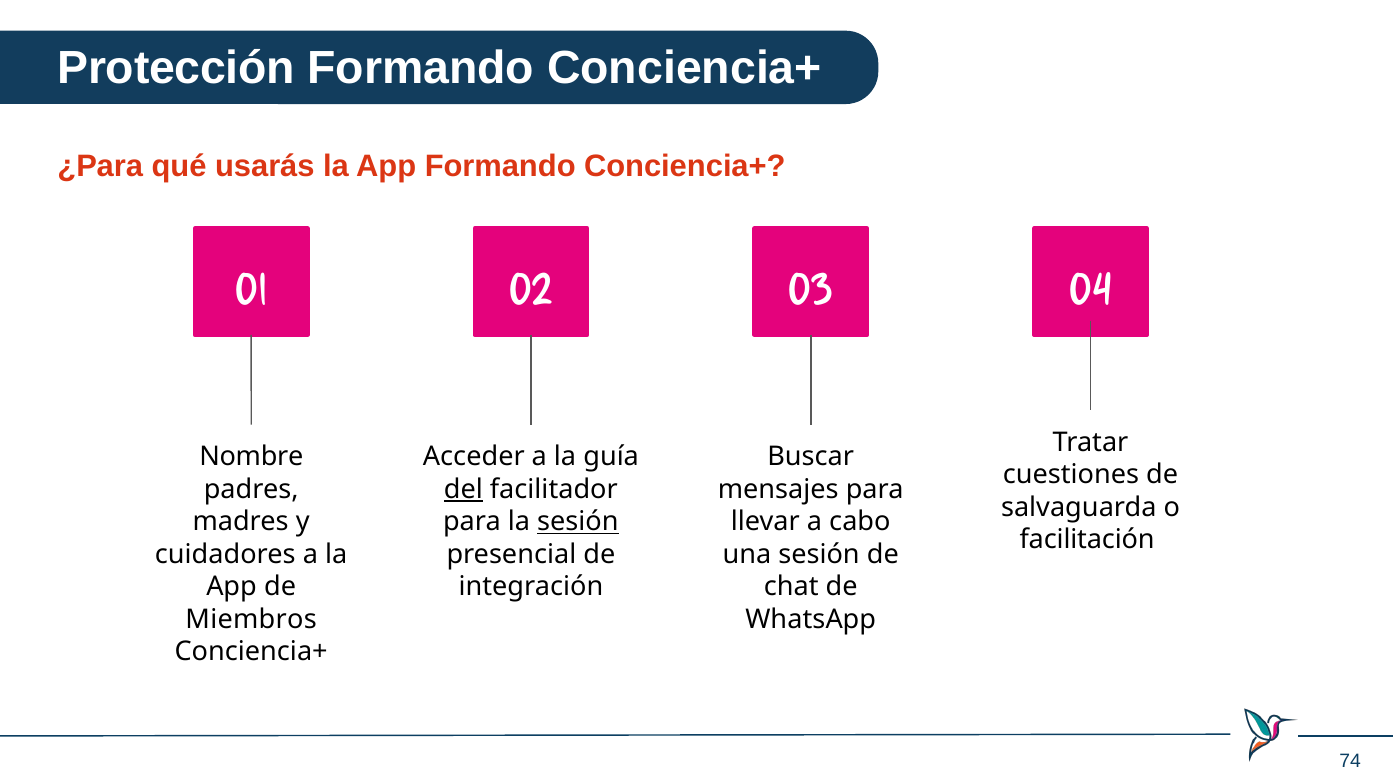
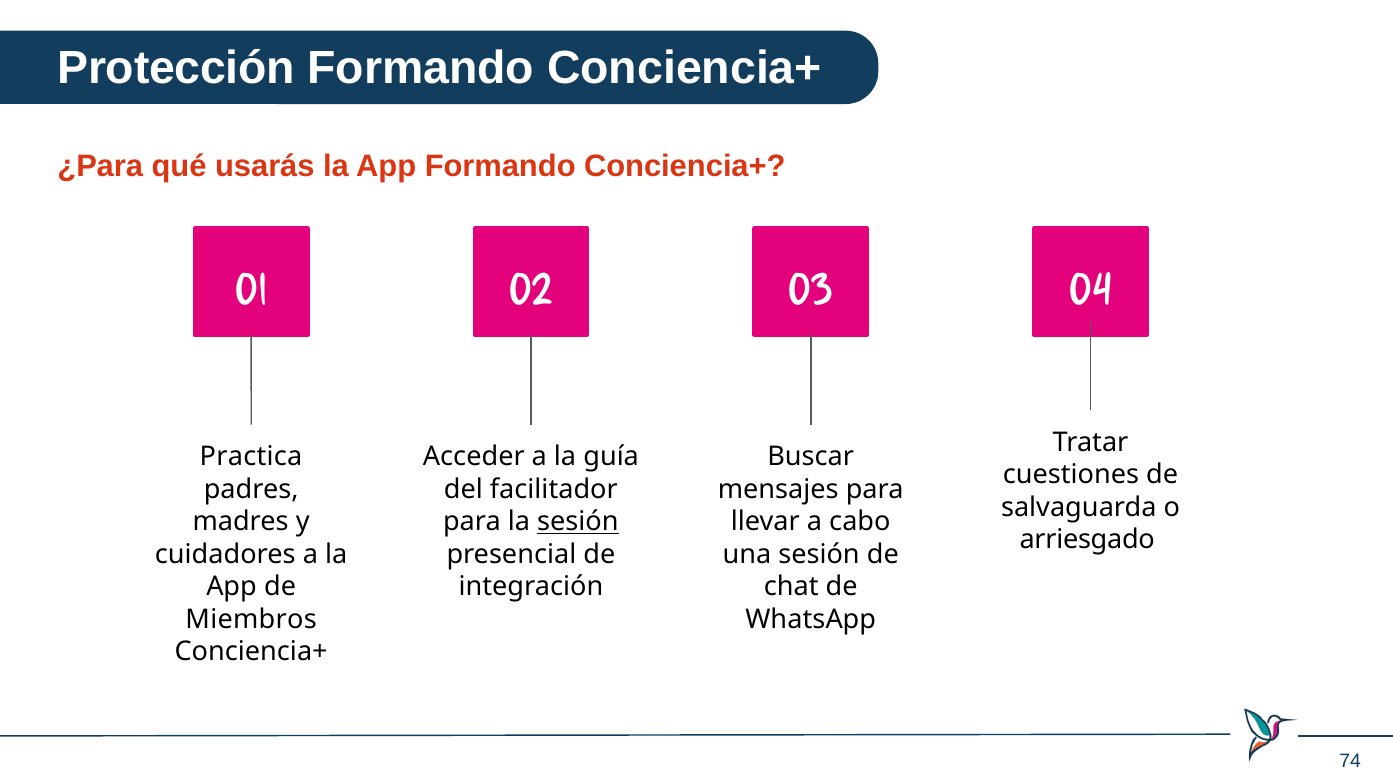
Nombre: Nombre -> Practica
del underline: present -> none
facilitación: facilitación -> arriesgado
